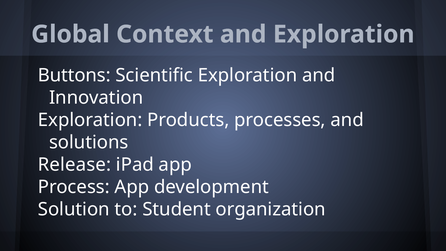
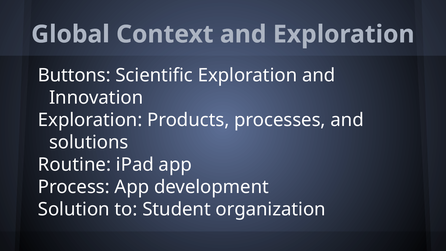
Release: Release -> Routine
